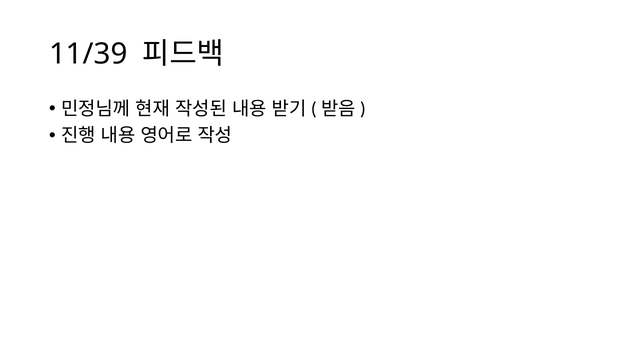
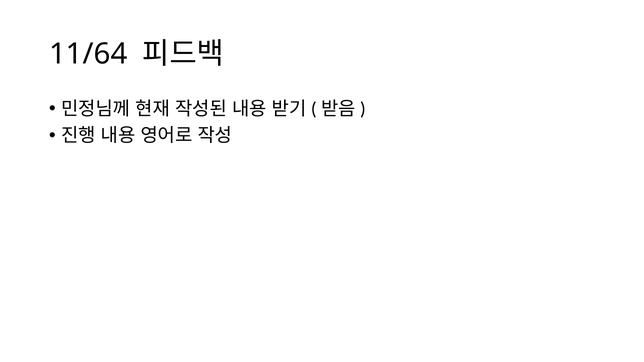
11/39: 11/39 -> 11/64
